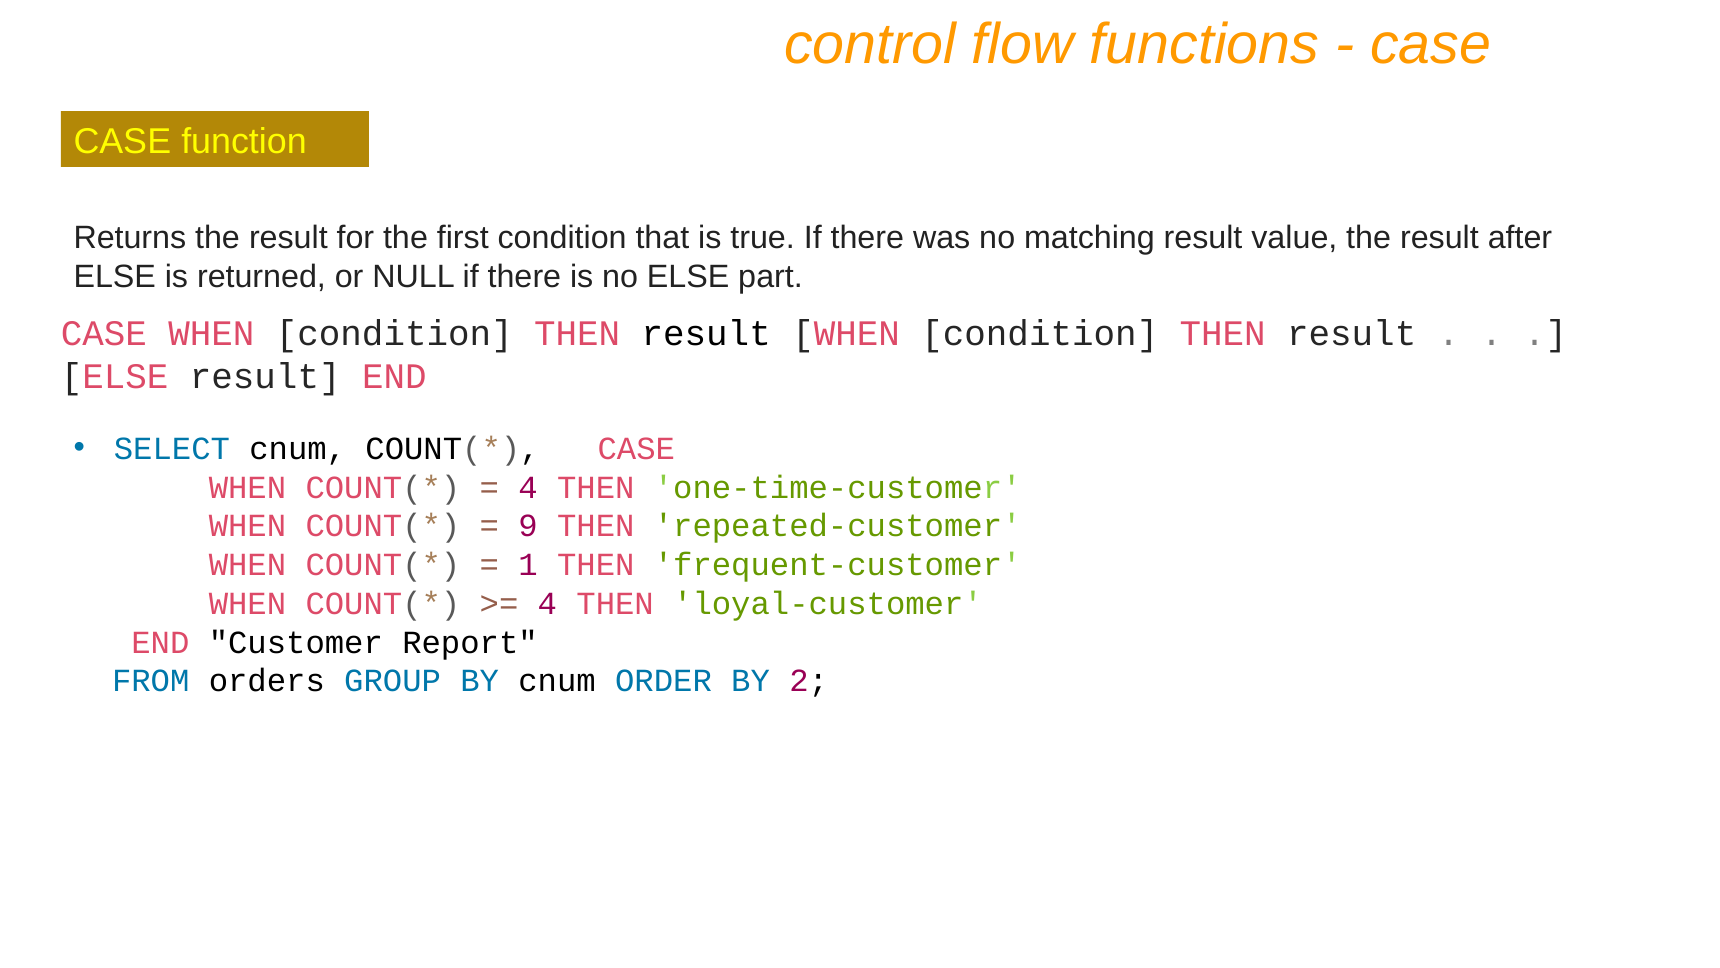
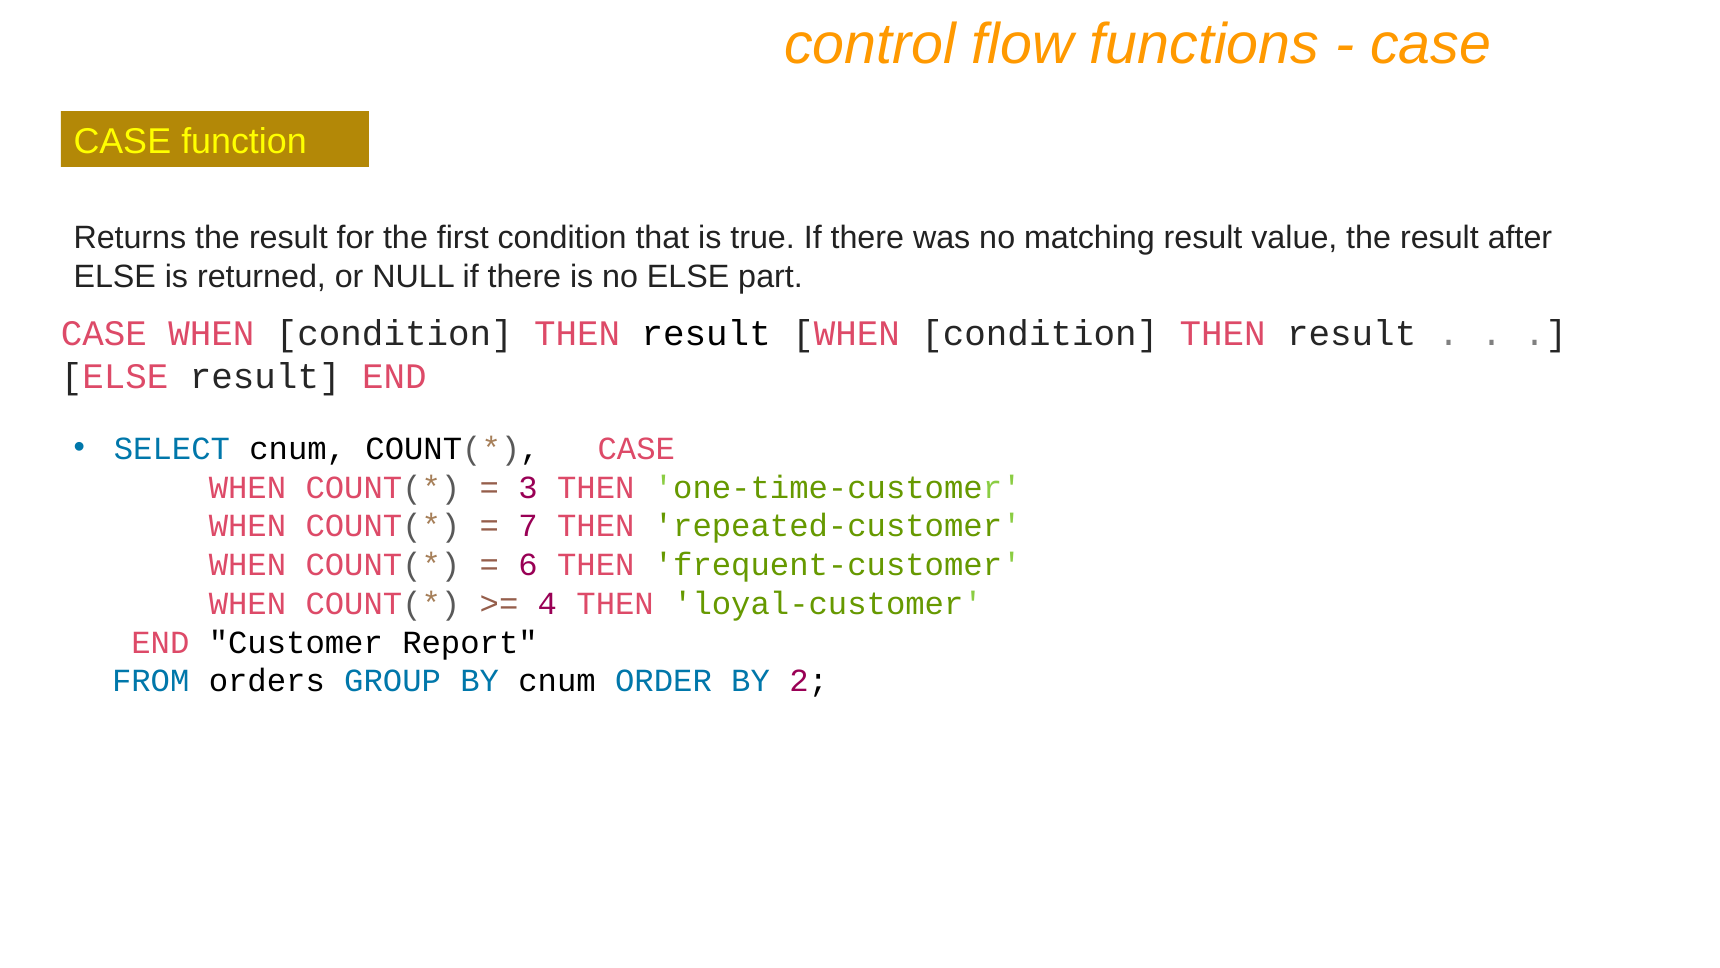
4 at (528, 487): 4 -> 3
9: 9 -> 7
1: 1 -> 6
